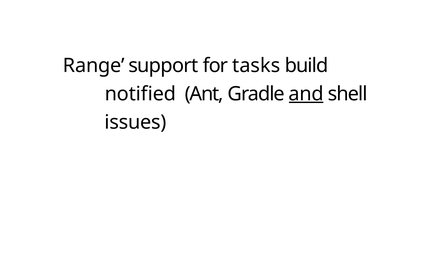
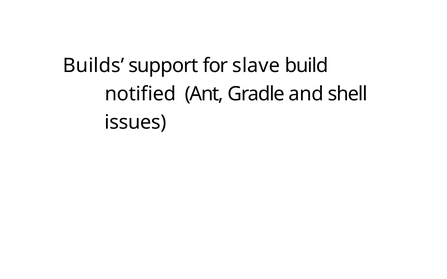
Range: Range -> Builds
tasks: tasks -> slave
and underline: present -> none
